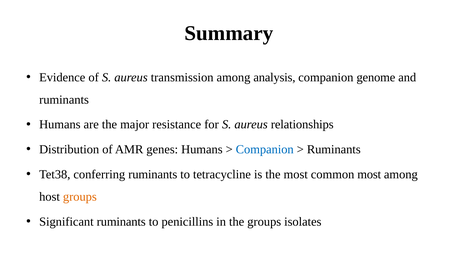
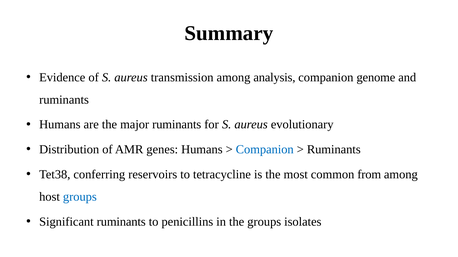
major resistance: resistance -> ruminants
relationships: relationships -> evolutionary
conferring ruminants: ruminants -> reservoirs
common most: most -> from
groups at (80, 197) colour: orange -> blue
